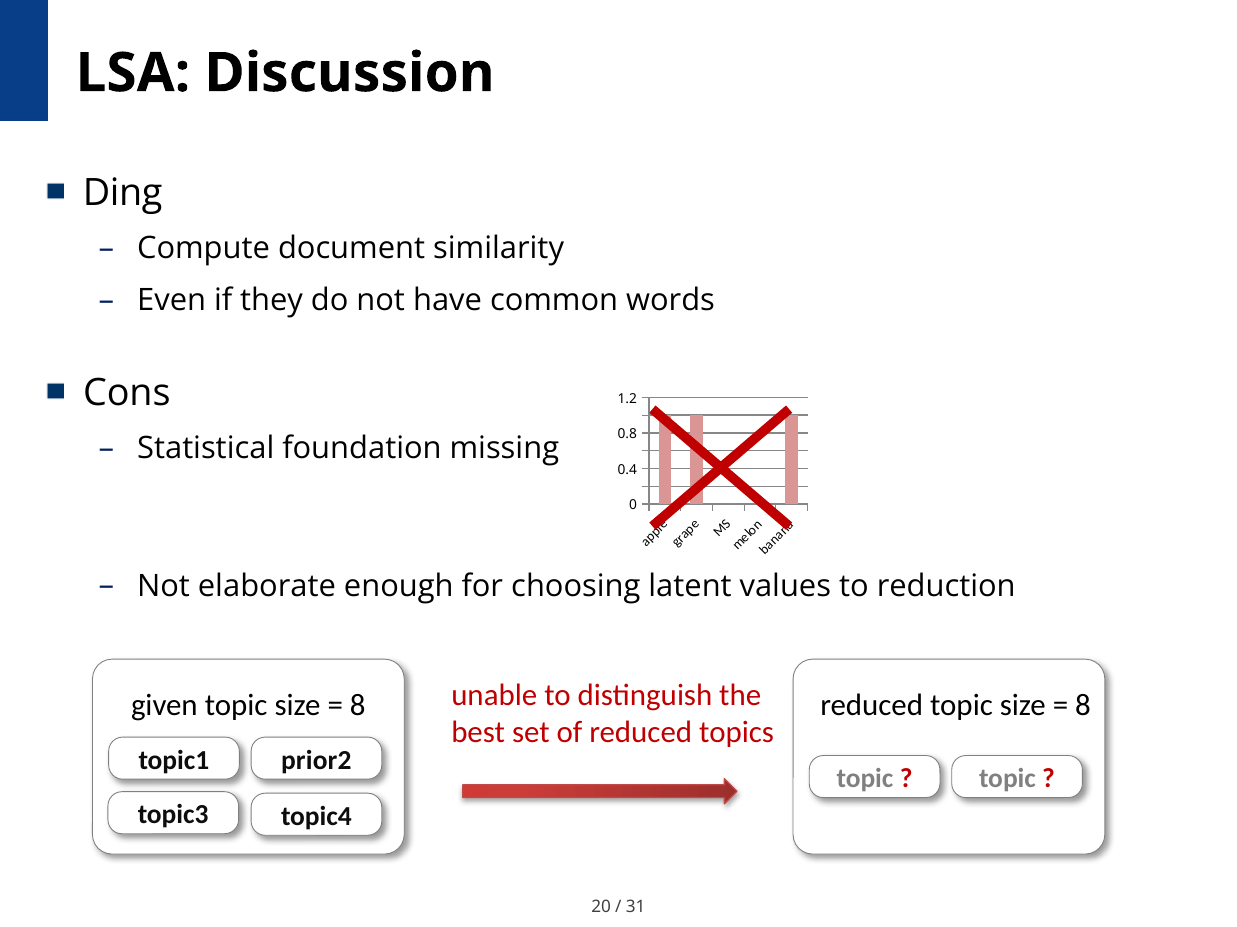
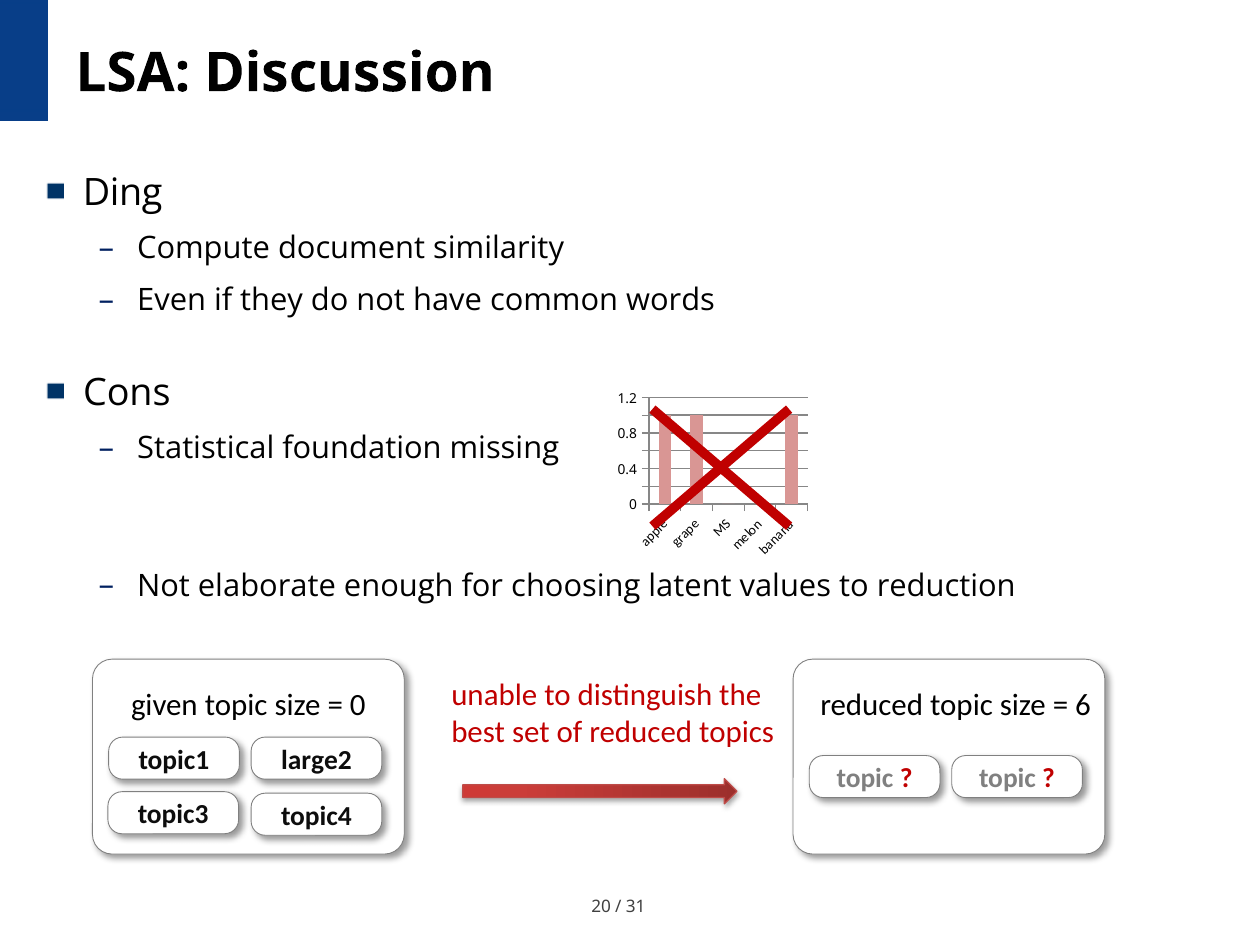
8 at (358, 706): 8 -> 0
8 at (1083, 706): 8 -> 6
prior2: prior2 -> large2
